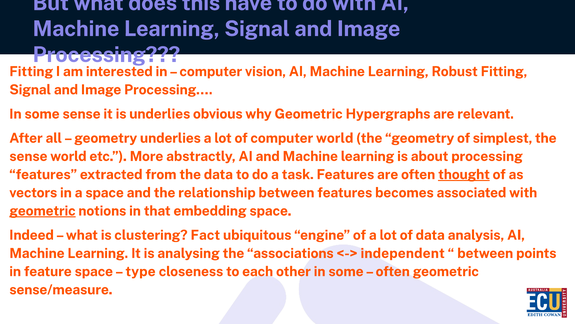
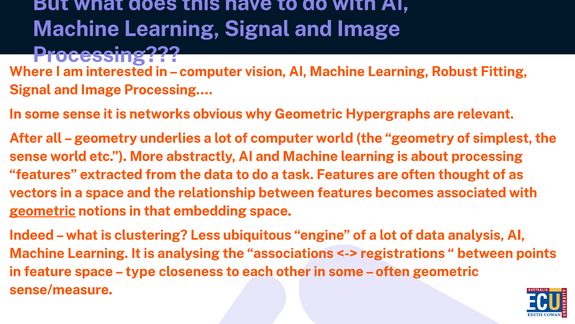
Fitting at (31, 71): Fitting -> Where
is underlies: underlies -> networks
thought underline: present -> none
Fact: Fact -> Less
independent: independent -> registrations
